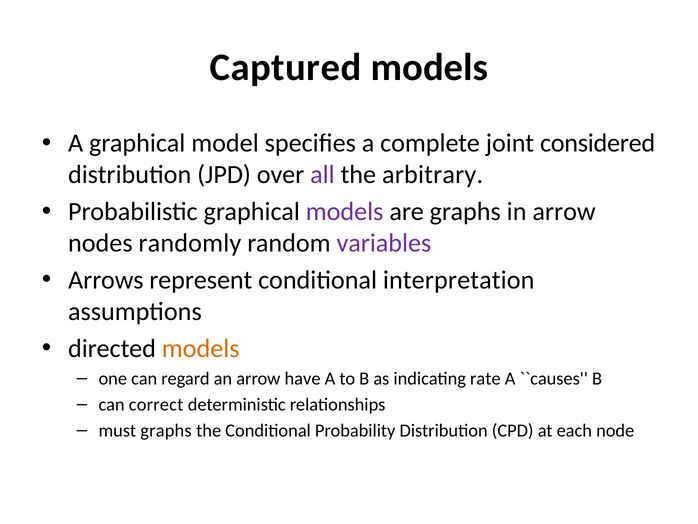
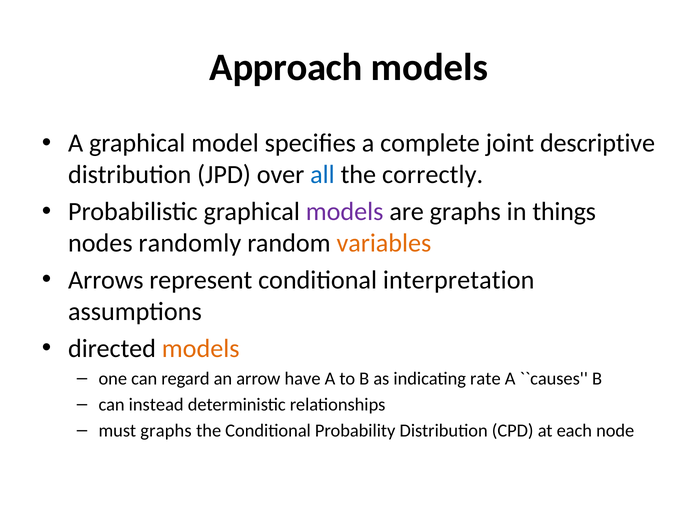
Captured: Captured -> Approach
considered: considered -> descriptive
all colour: purple -> blue
arbitrary: arbitrary -> correctly
in arrow: arrow -> things
variables colour: purple -> orange
correct: correct -> instead
